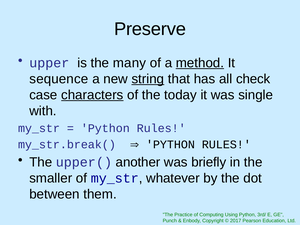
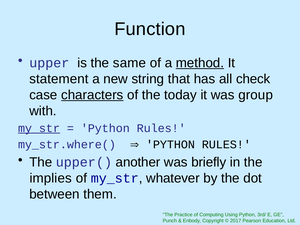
Preserve: Preserve -> Function
many: many -> same
sequence: sequence -> statement
string underline: present -> none
single: single -> group
my_str at (39, 128) underline: none -> present
my_str.break(: my_str.break( -> my_str.where(
smaller: smaller -> implies
